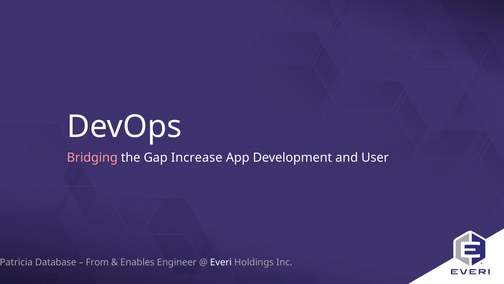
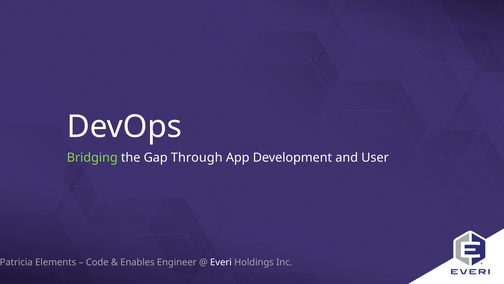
Bridging colour: pink -> light green
Increase: Increase -> Through
Database: Database -> Elements
From: From -> Code
